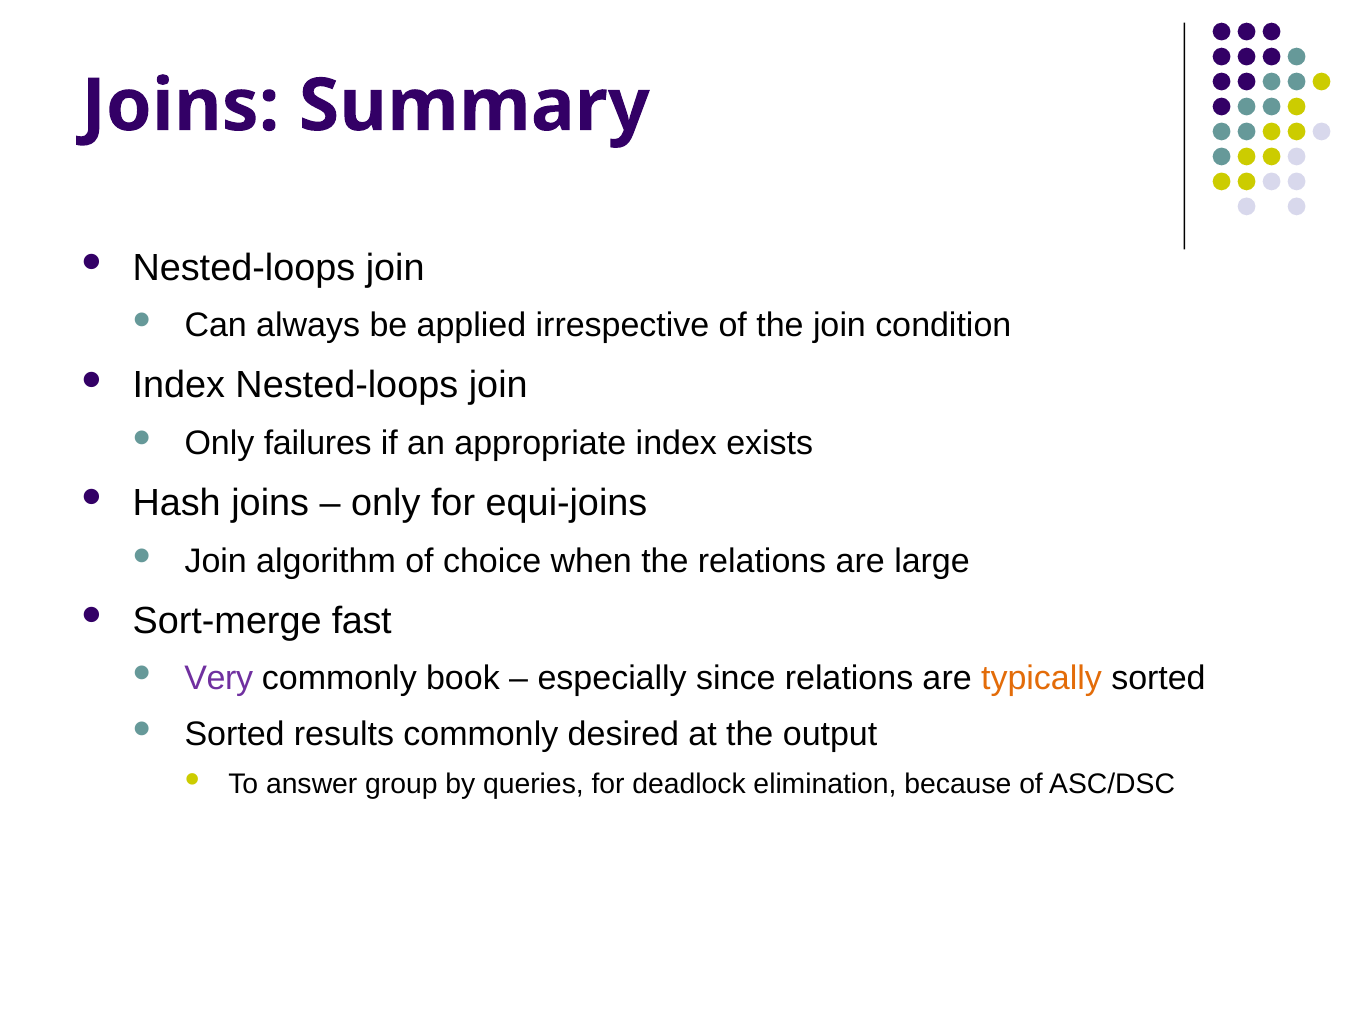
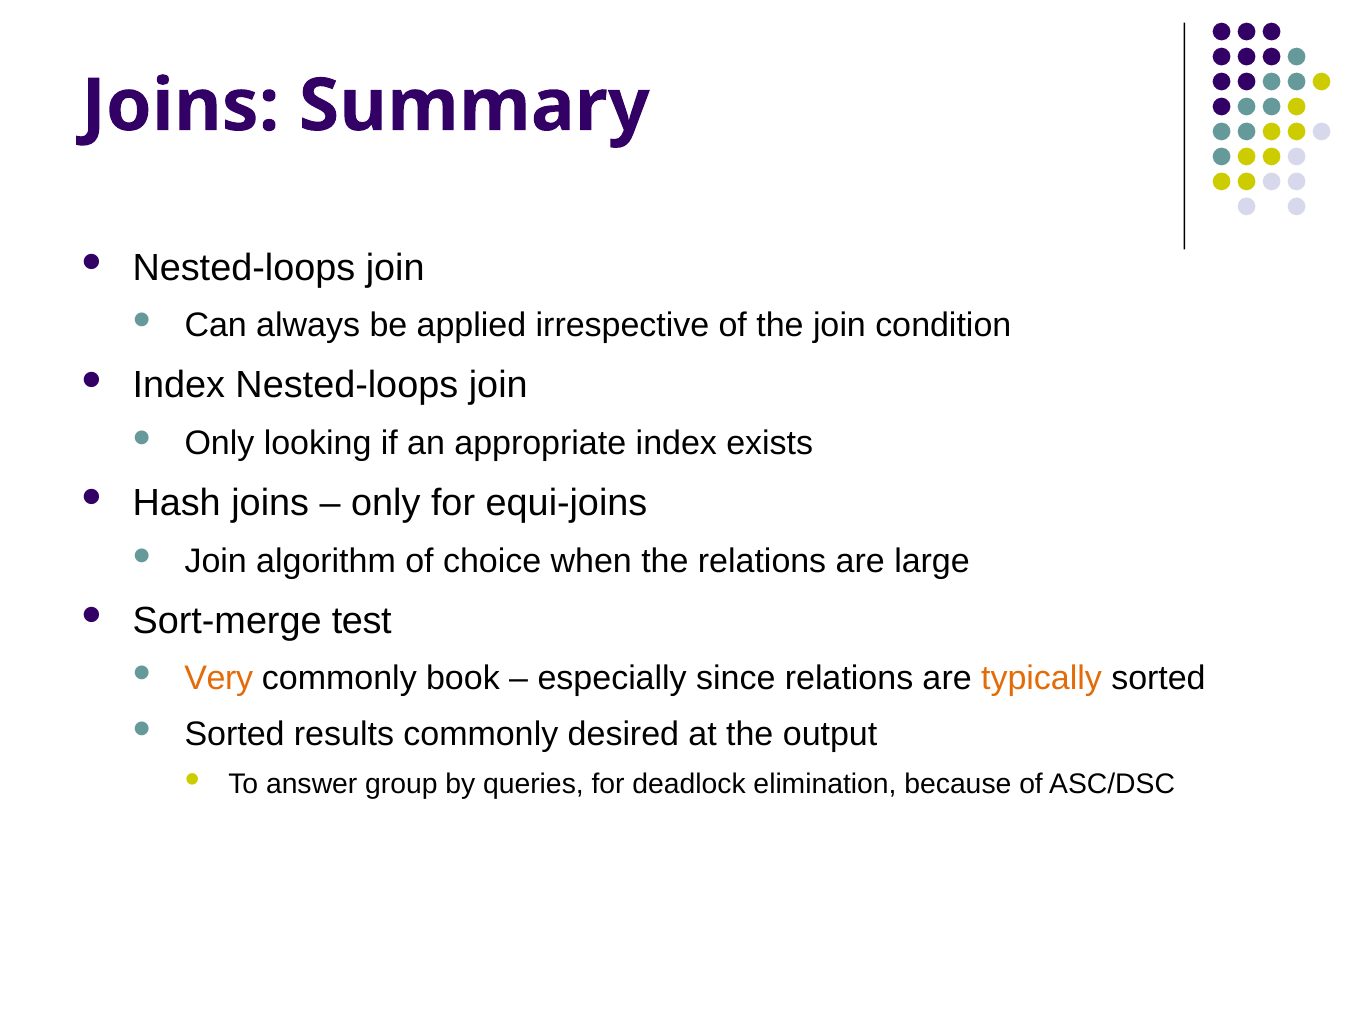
failures: failures -> looking
fast: fast -> test
Very colour: purple -> orange
